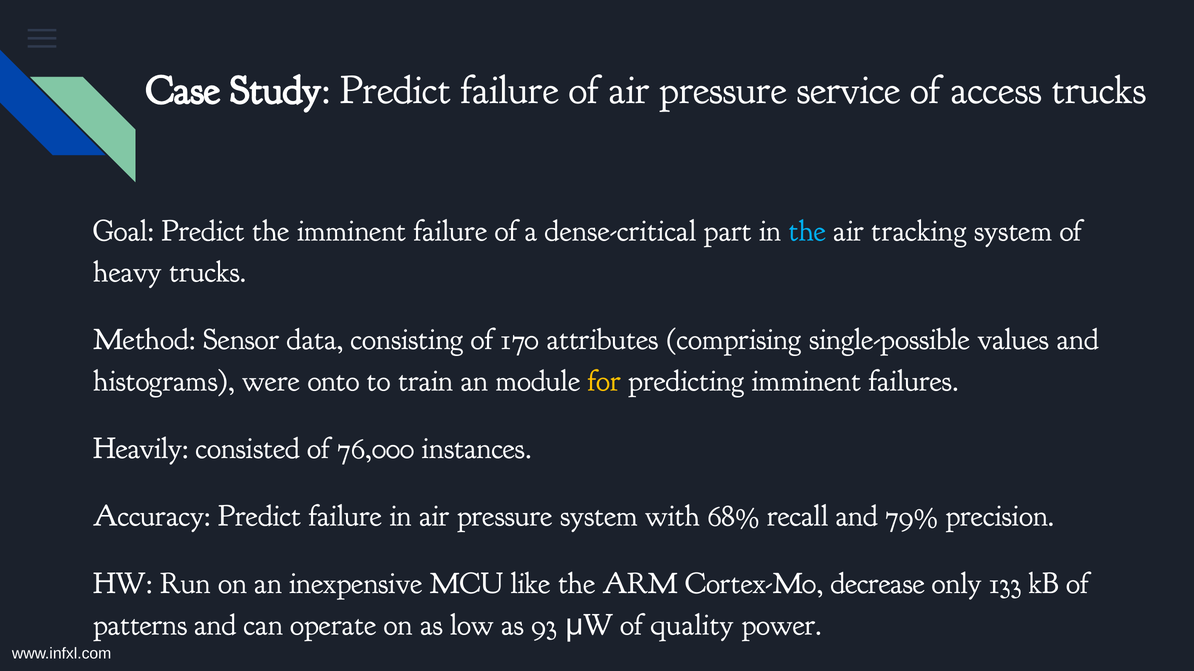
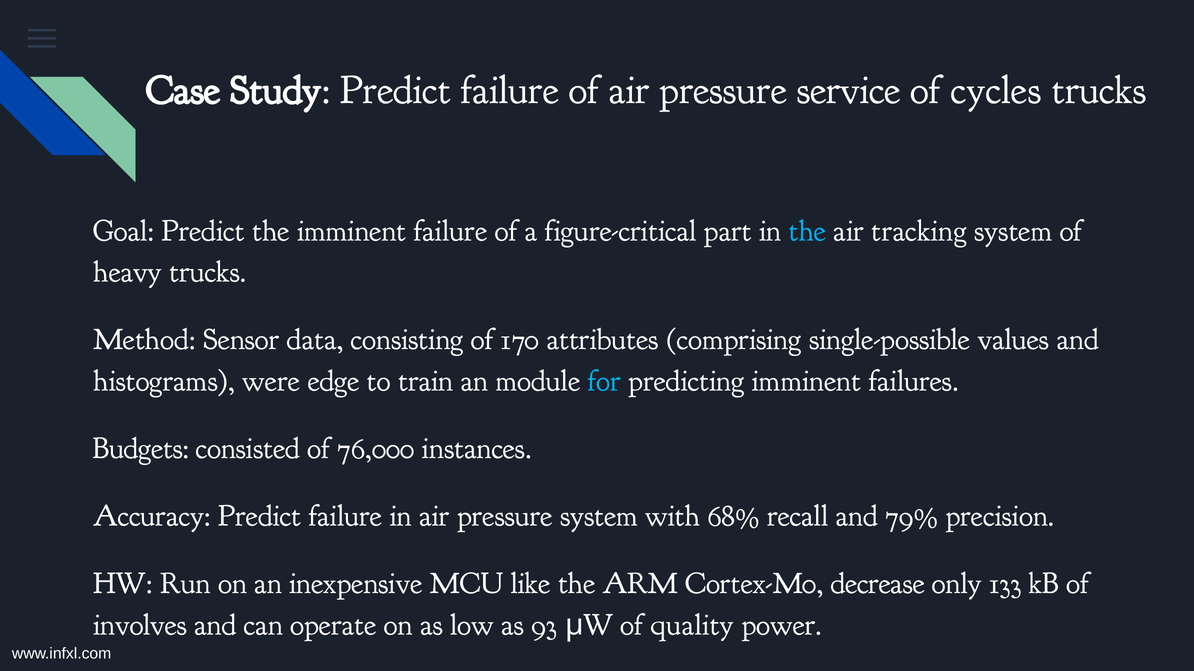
access: access -> cycles
dense-critical: dense-critical -> figure-critical
onto: onto -> edge
for colour: yellow -> light blue
Heavily: Heavily -> Budgets
patterns: patterns -> involves
